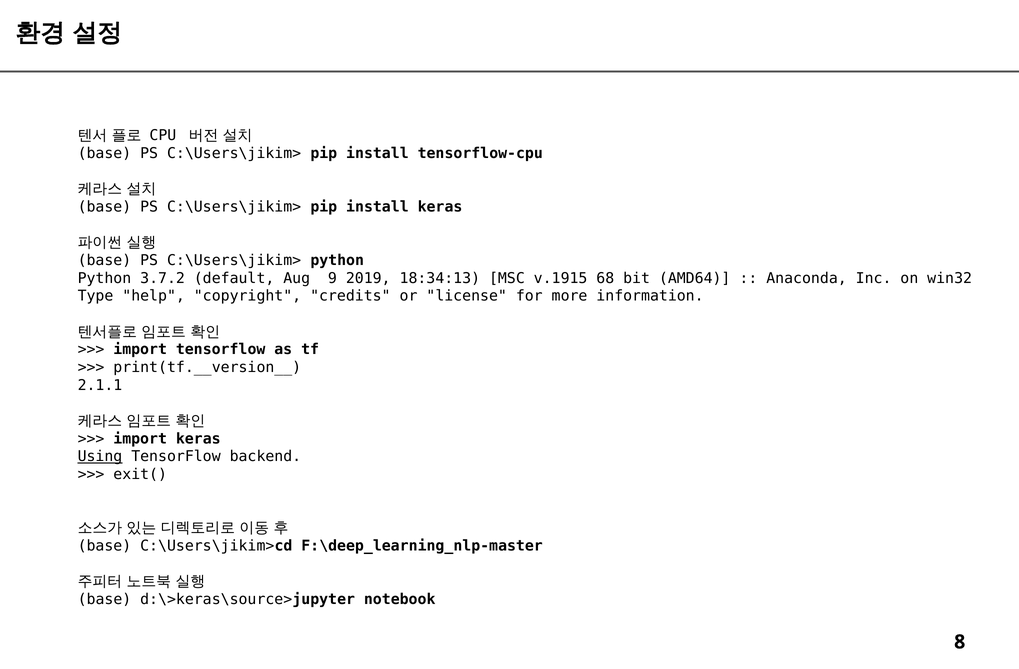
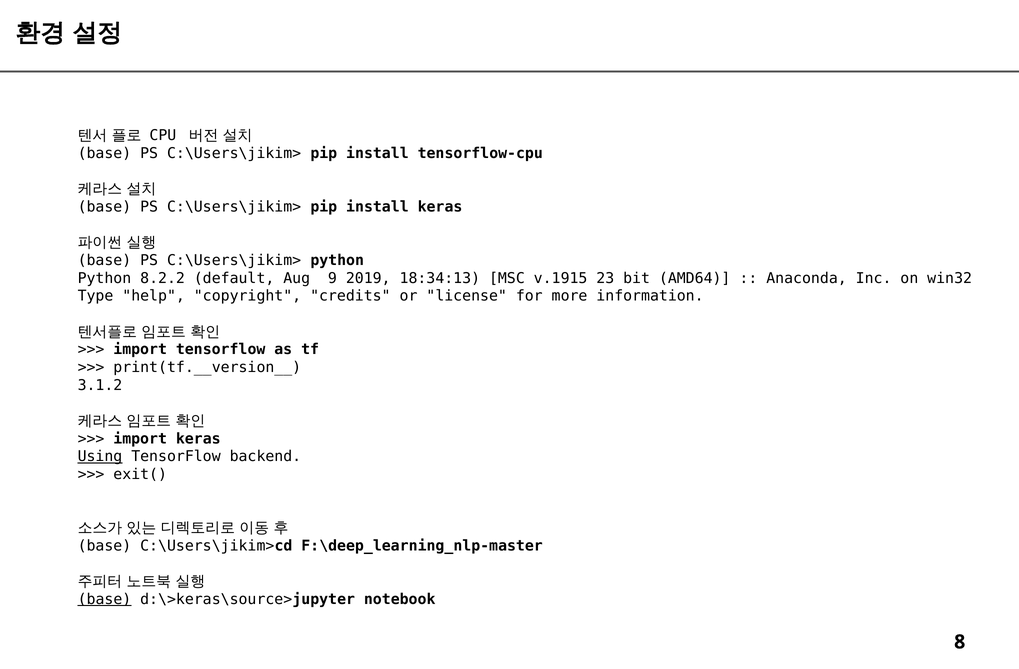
3.7.2: 3.7.2 -> 8.2.2
68: 68 -> 23
2.1.1: 2.1.1 -> 3.1.2
base at (104, 600) underline: none -> present
